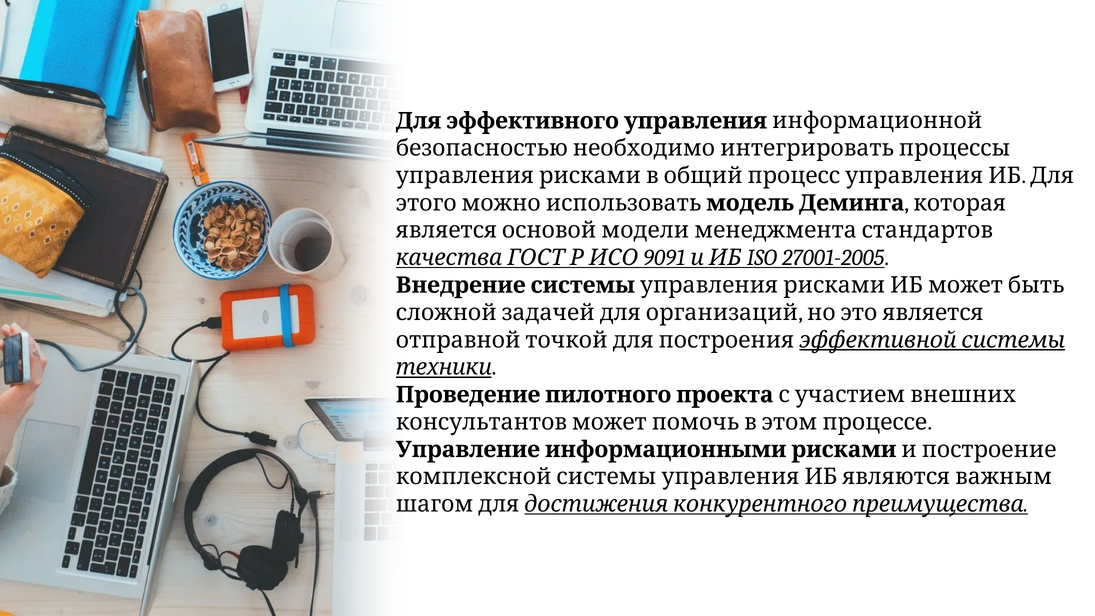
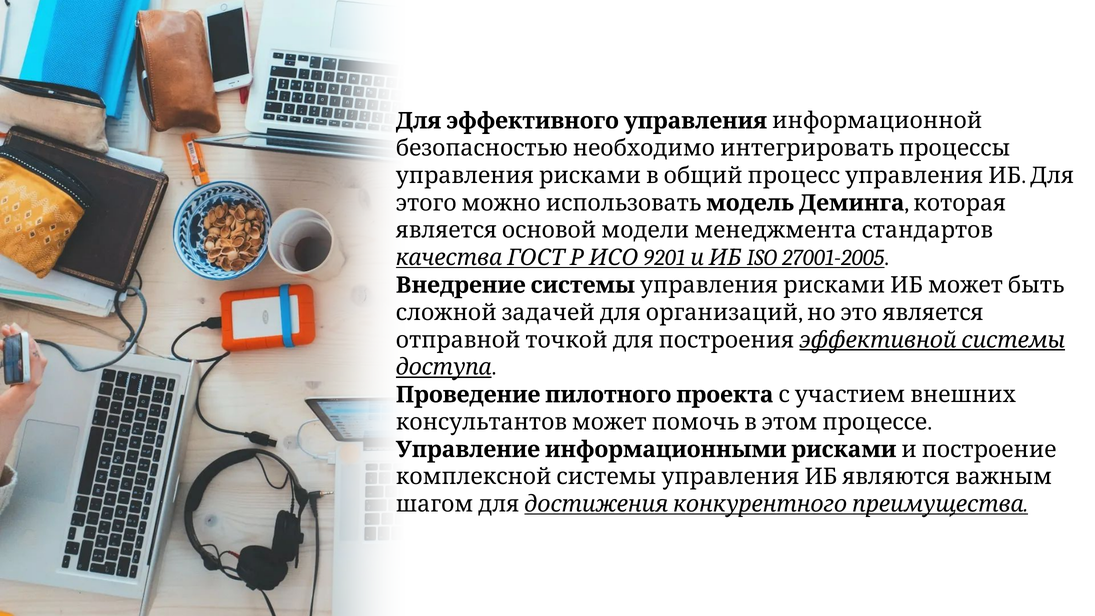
9091: 9091 -> 9201
техники: техники -> доступа
